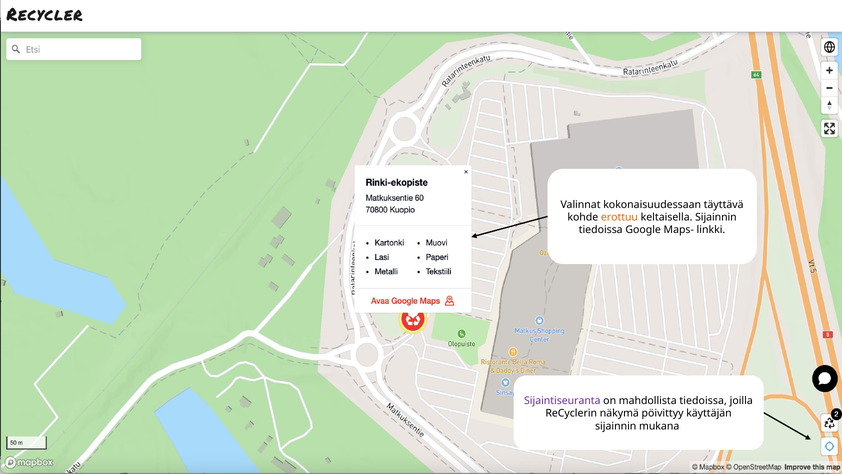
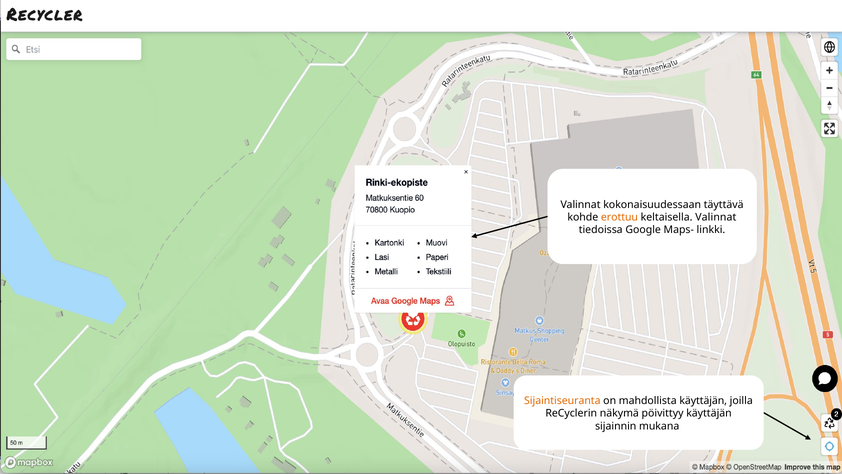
keltaisella Sijainnin: Sijainnin -> Valinnat
Sijaintiseuranta colour: purple -> orange
mahdollista tiedoissa: tiedoissa -> käyttäjän
